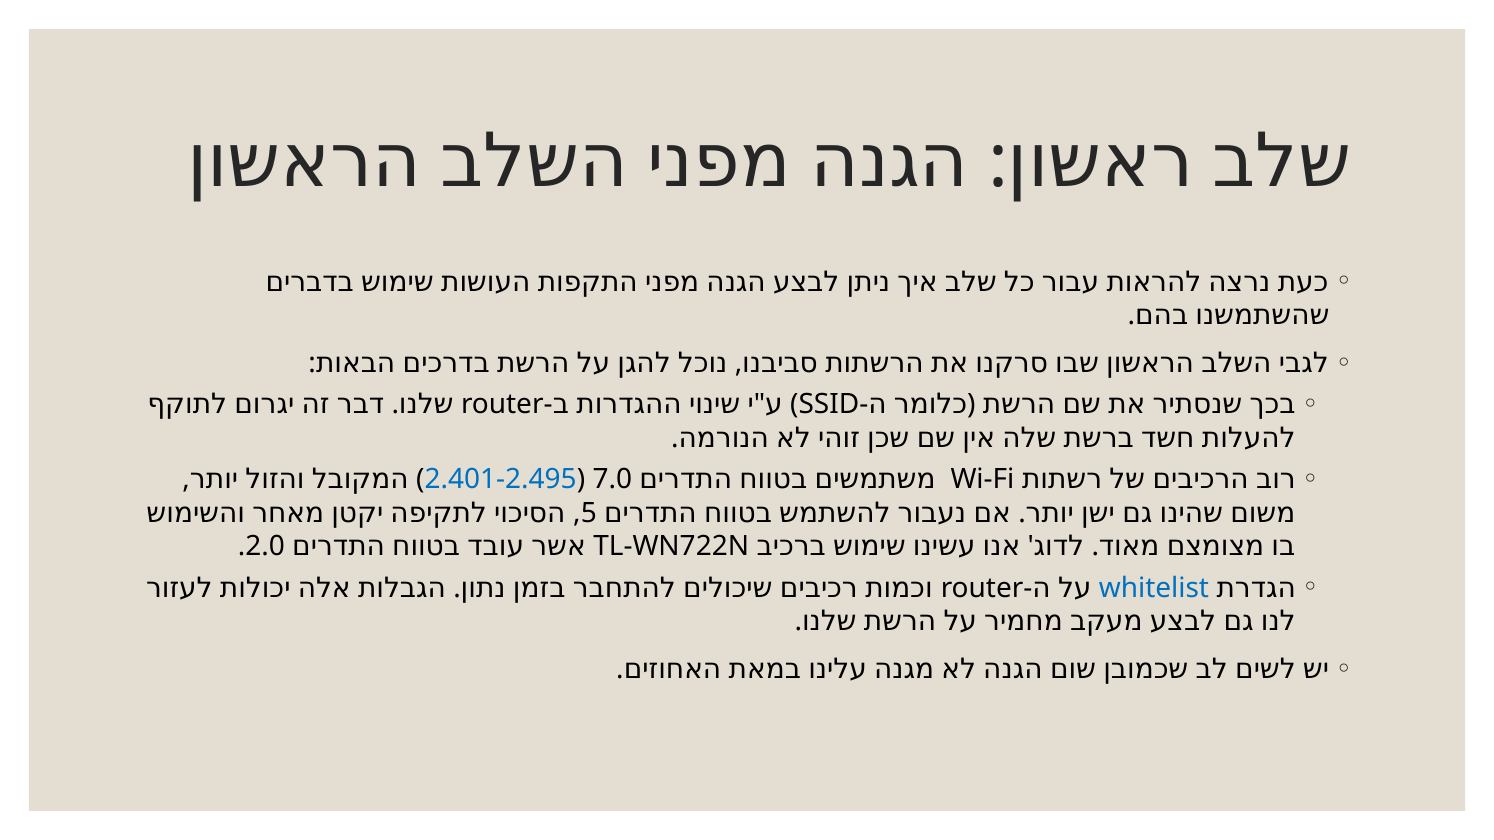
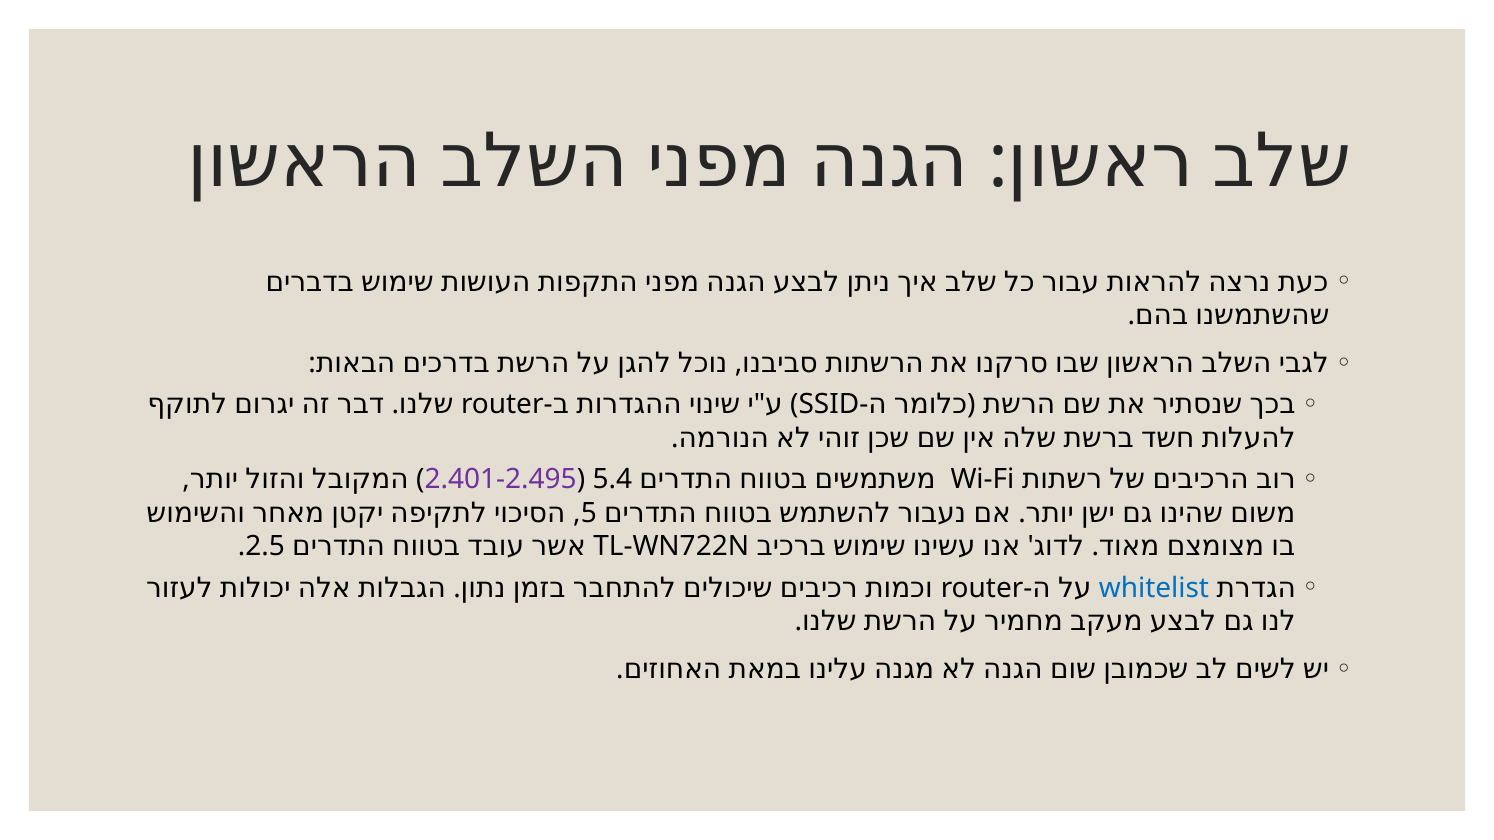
2.401-2.495 colour: blue -> purple
7.0: 7.0 -> 5.4
2.0: 2.0 -> 2.5
